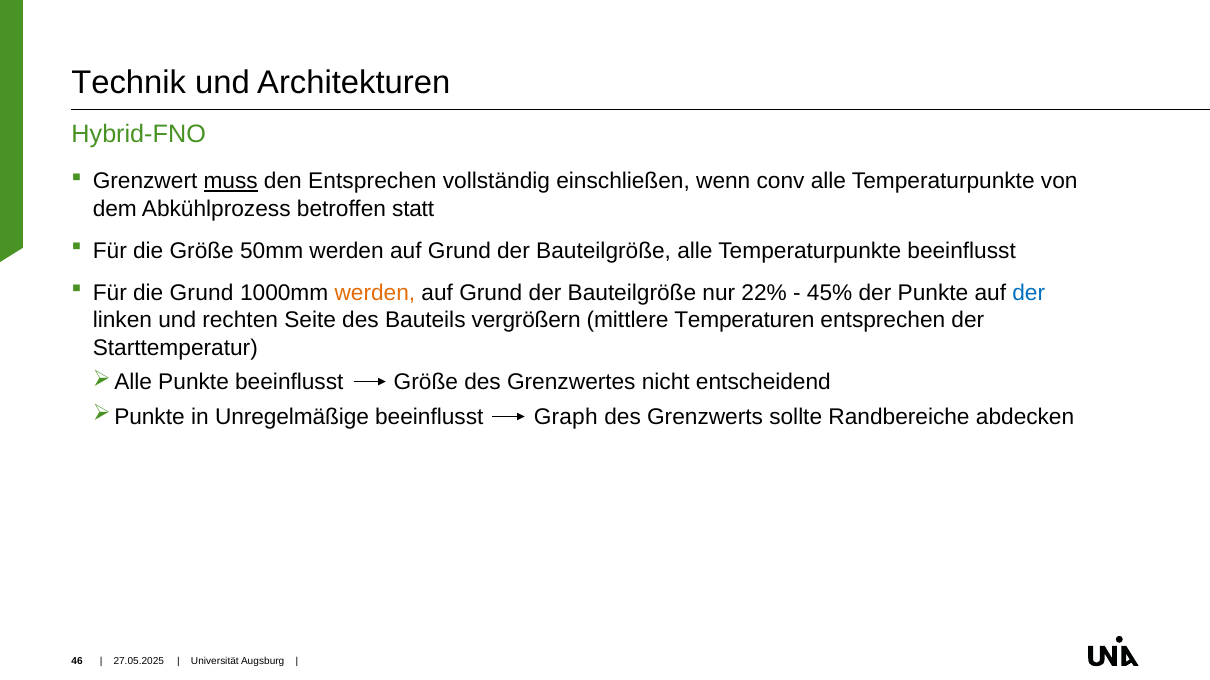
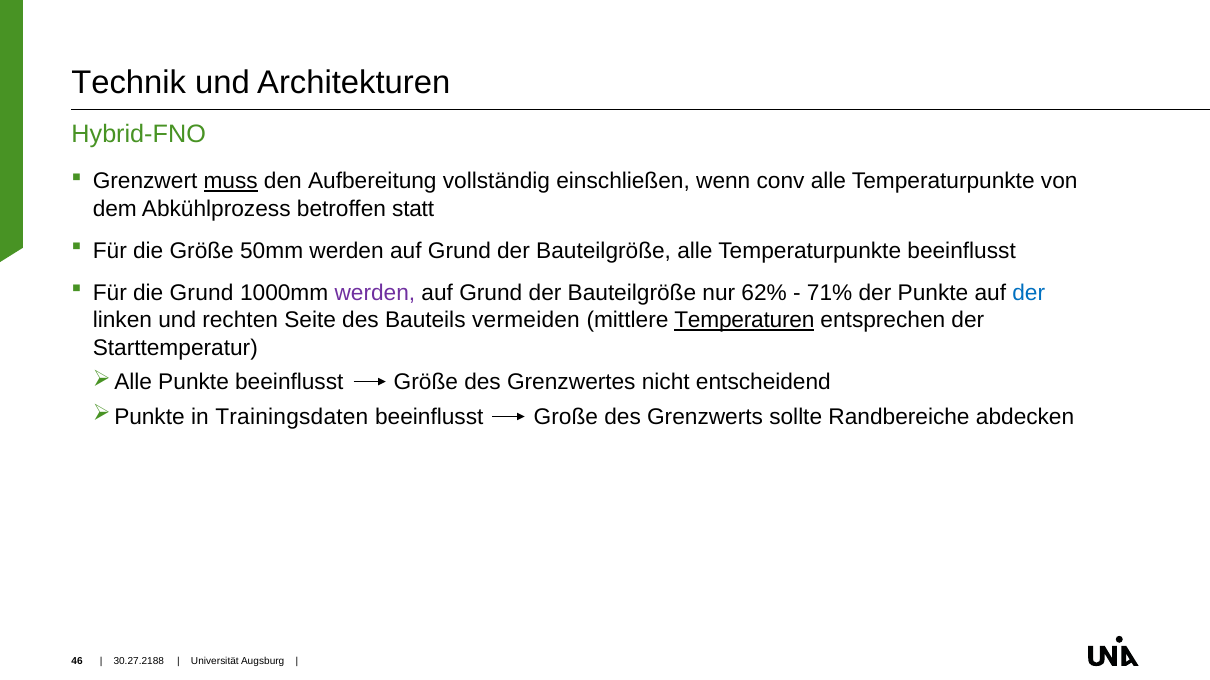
den Entsprechen: Entsprechen -> Aufbereitung
werden at (375, 293) colour: orange -> purple
22%: 22% -> 62%
45%: 45% -> 71%
vergrößern: vergrößern -> vermeiden
Temperaturen underline: none -> present
Unregelmäßige: Unregelmäßige -> Trainingsdaten
Graph: Graph -> Große
27.05.2025: 27.05.2025 -> 30.27.2188
